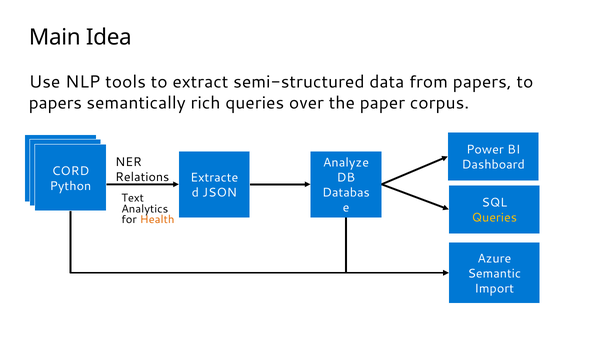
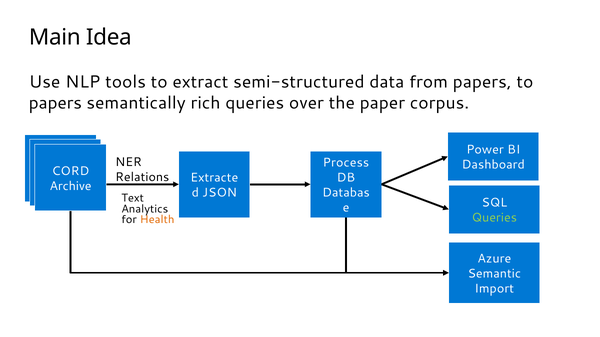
Analyze: Analyze -> Process
Python: Python -> Archive
Queries at (494, 218) colour: yellow -> light green
